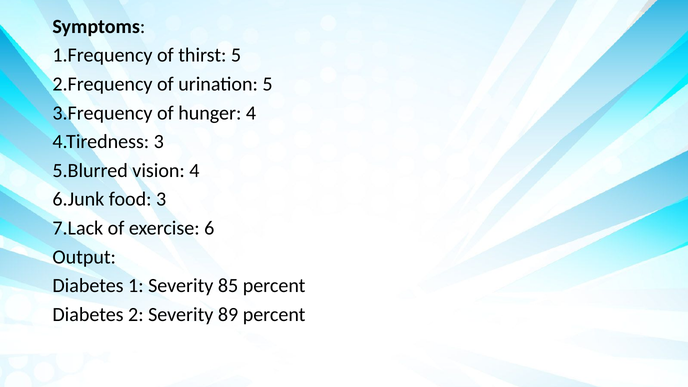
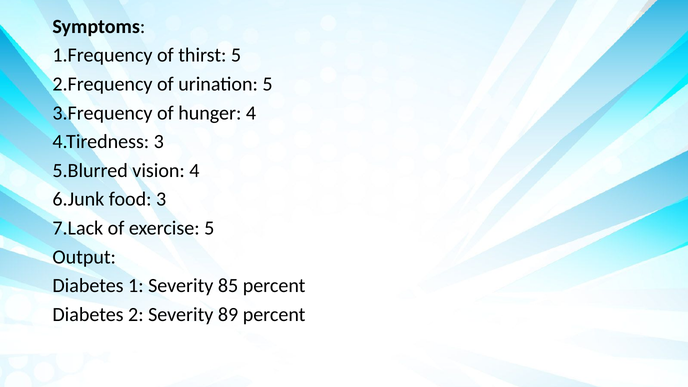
exercise 6: 6 -> 5
